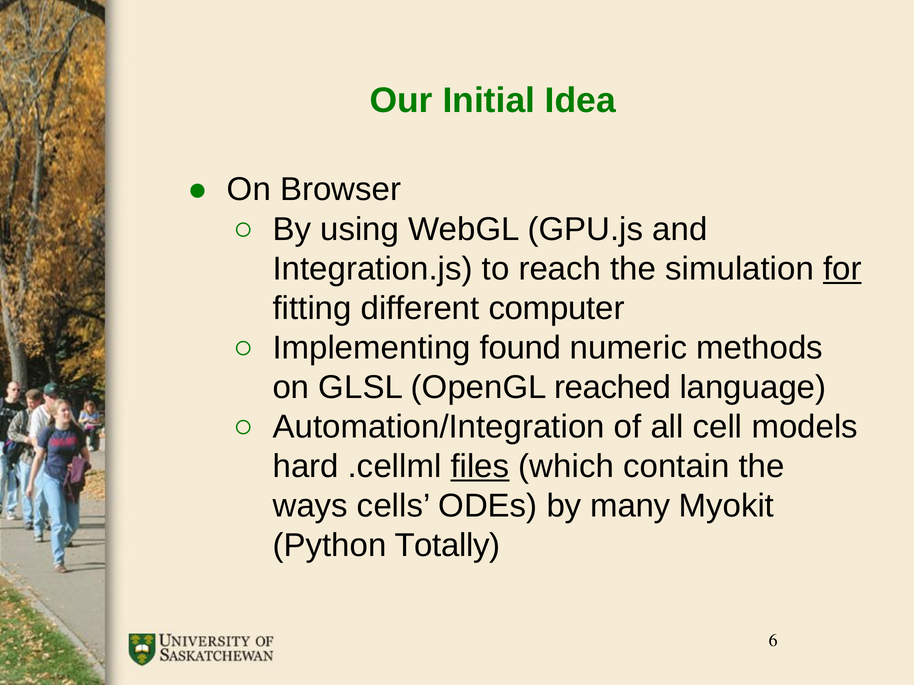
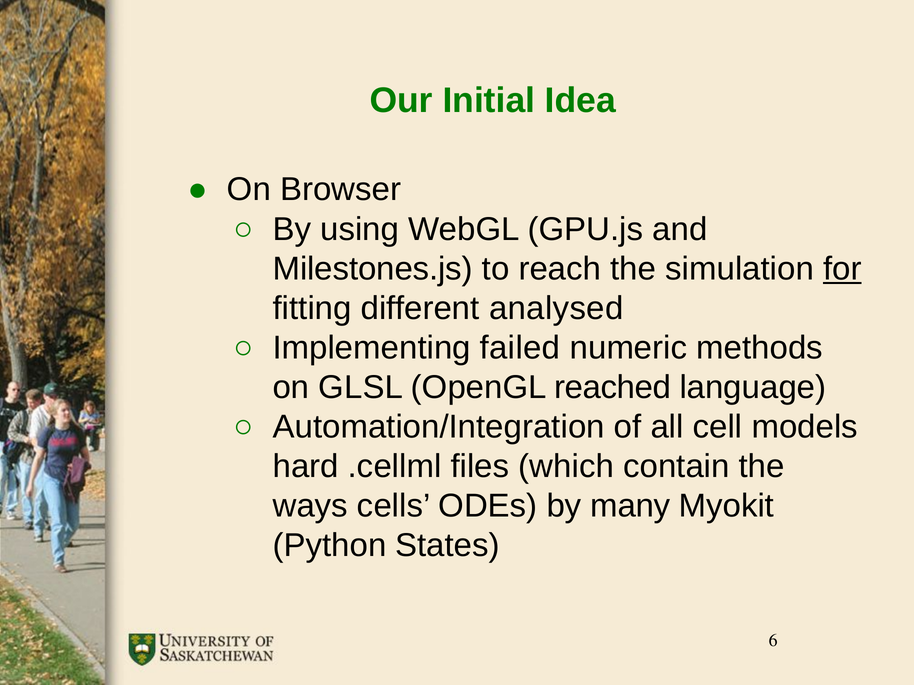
Integration.js: Integration.js -> Milestones.js
computer: computer -> analysed
found: found -> failed
files underline: present -> none
Totally: Totally -> States
